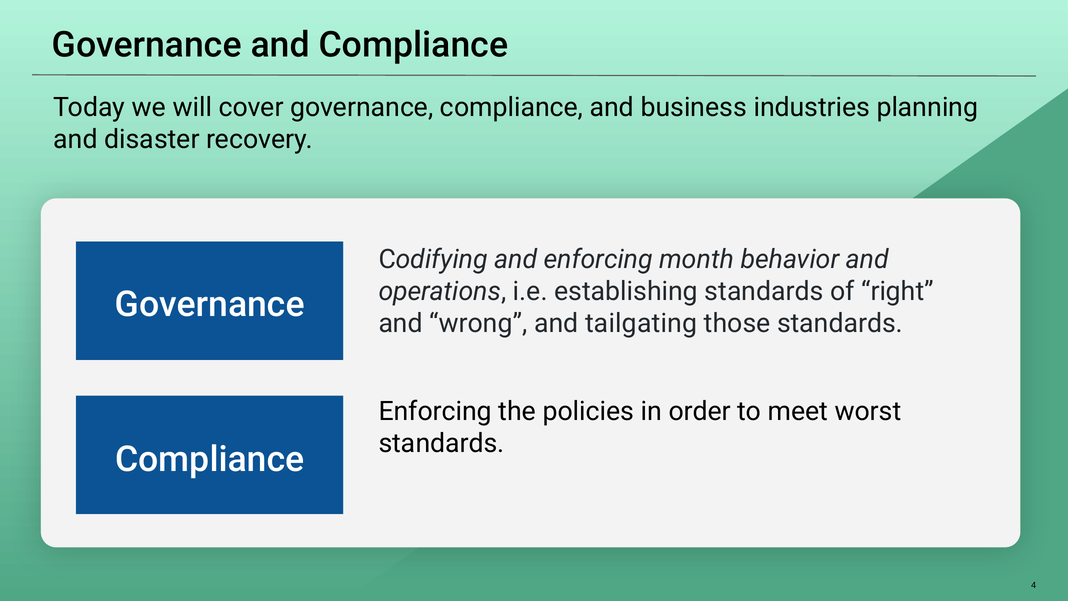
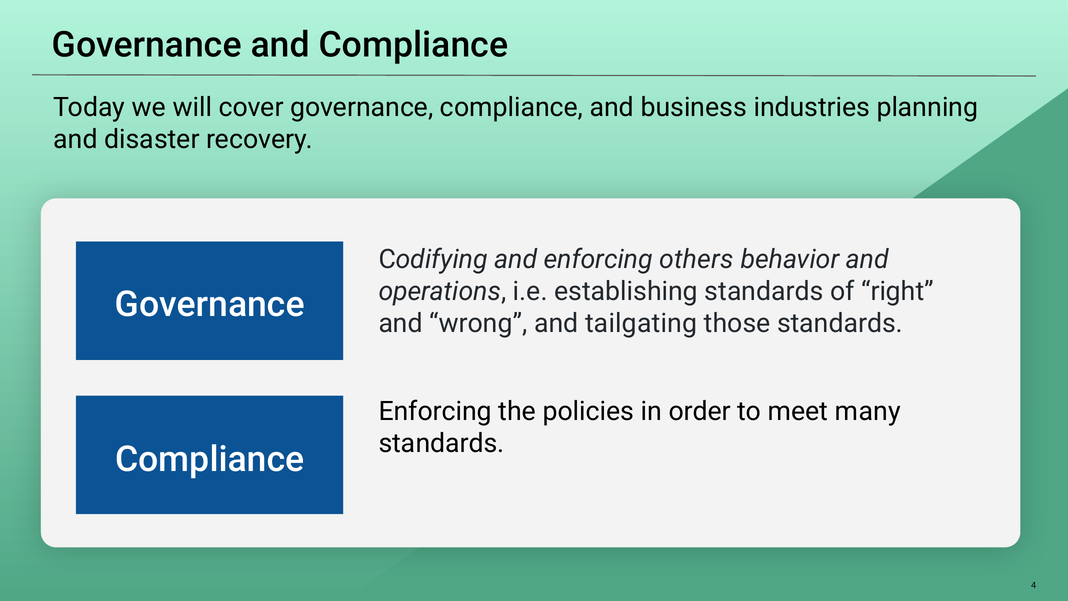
month: month -> others
worst: worst -> many
